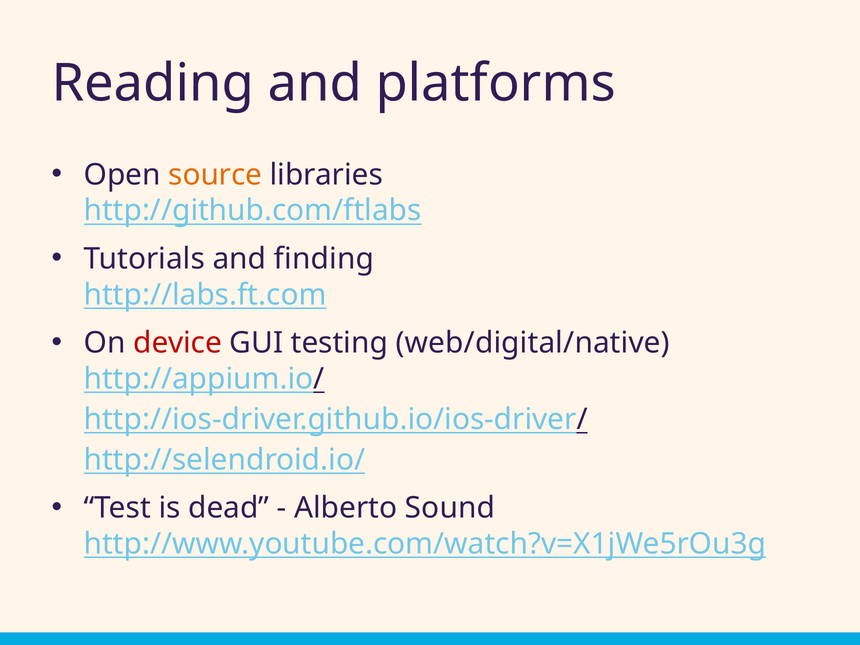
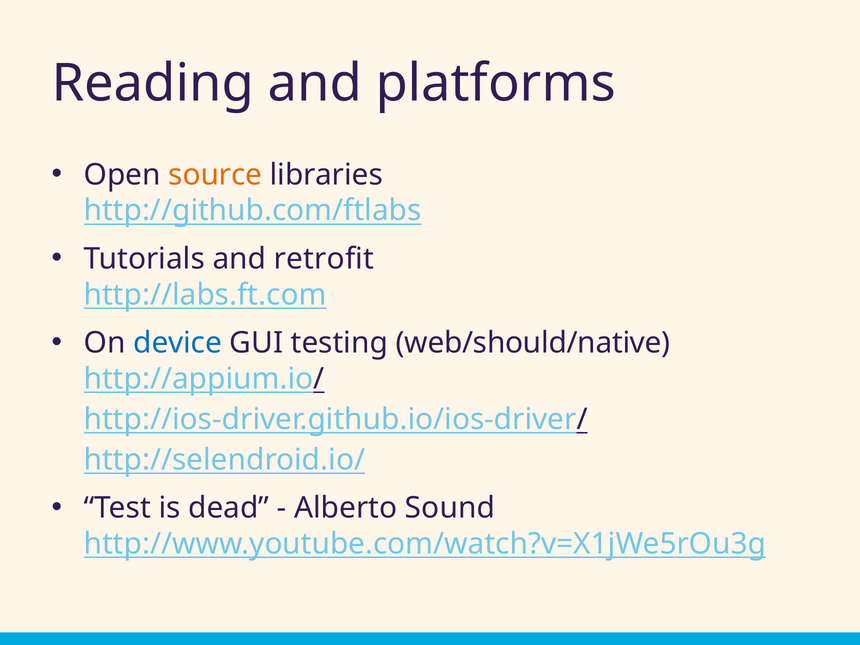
finding: finding -> retrofit
device colour: red -> blue
web/digital/native: web/digital/native -> web/should/native
